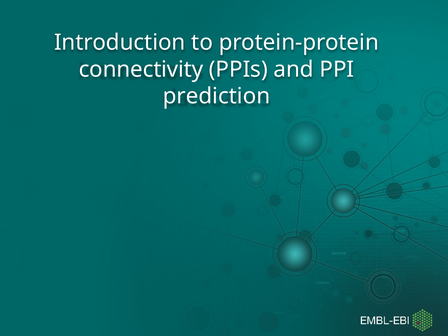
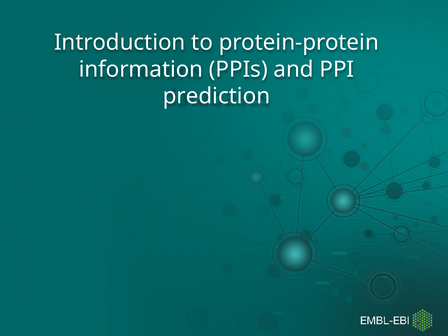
connectivity: connectivity -> information
